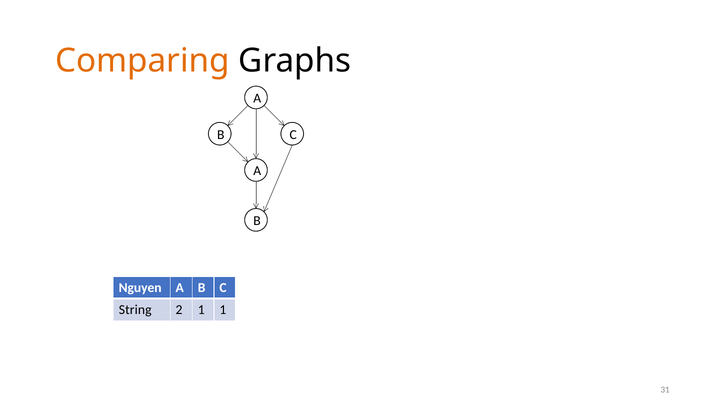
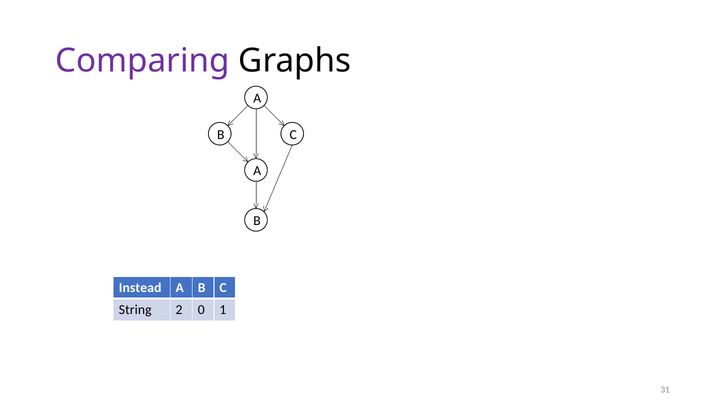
Comparing colour: orange -> purple
Nguyen: Nguyen -> Instead
2 1: 1 -> 0
